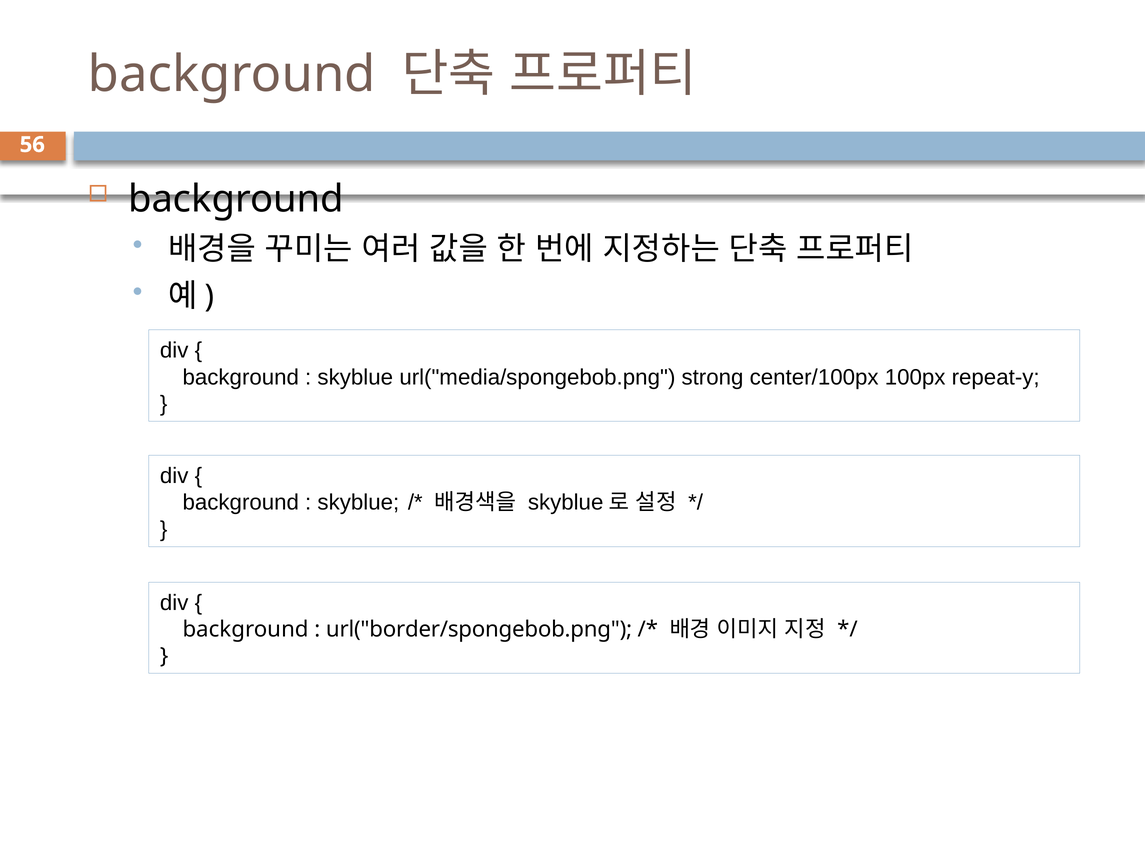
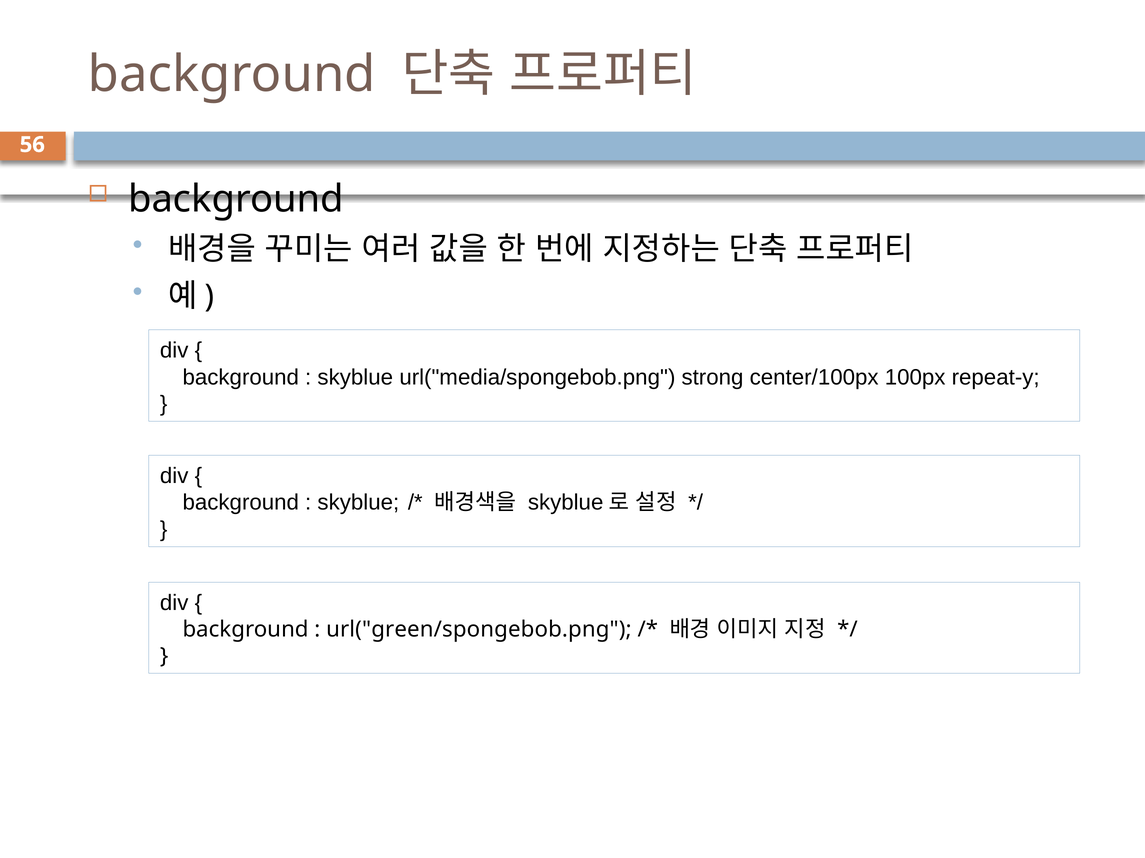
url("border/spongebob.png: url("border/spongebob.png -> url("green/spongebob.png
